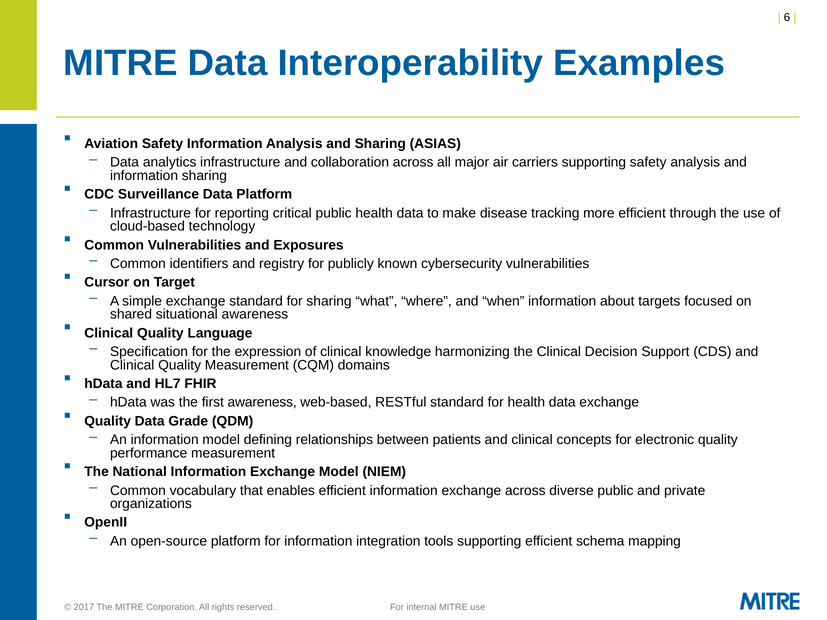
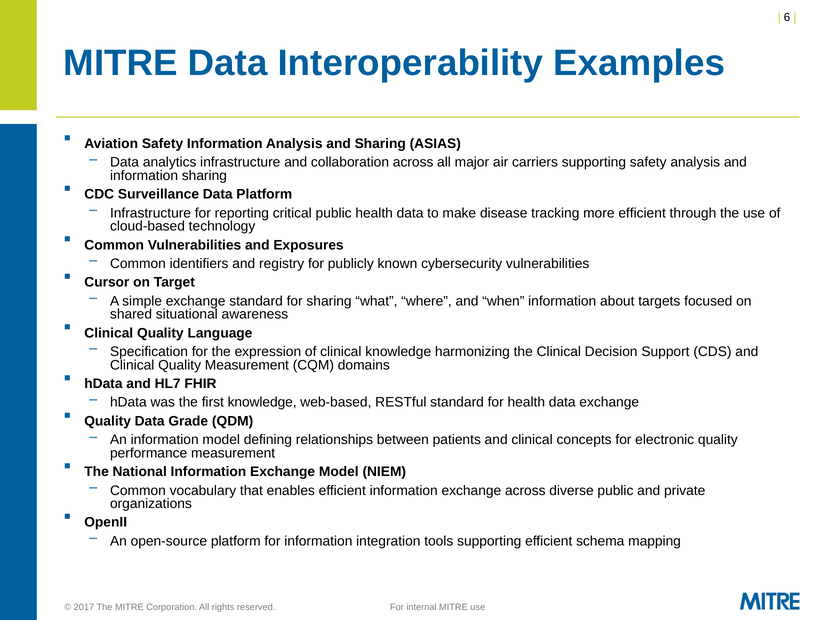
first awareness: awareness -> knowledge
